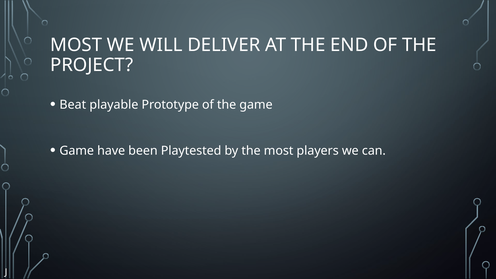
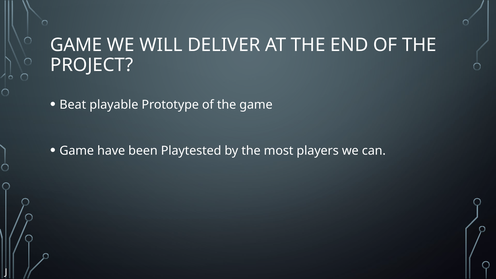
MOST at (76, 45): MOST -> GAME
